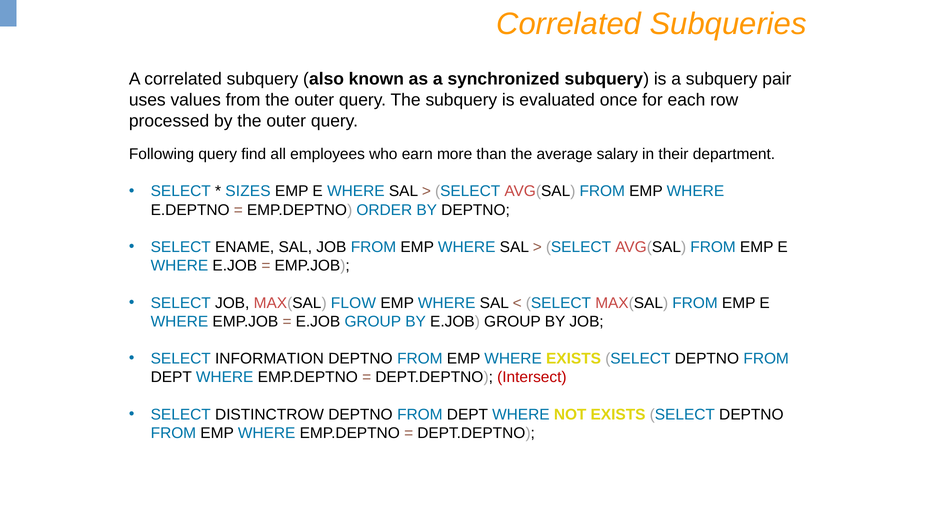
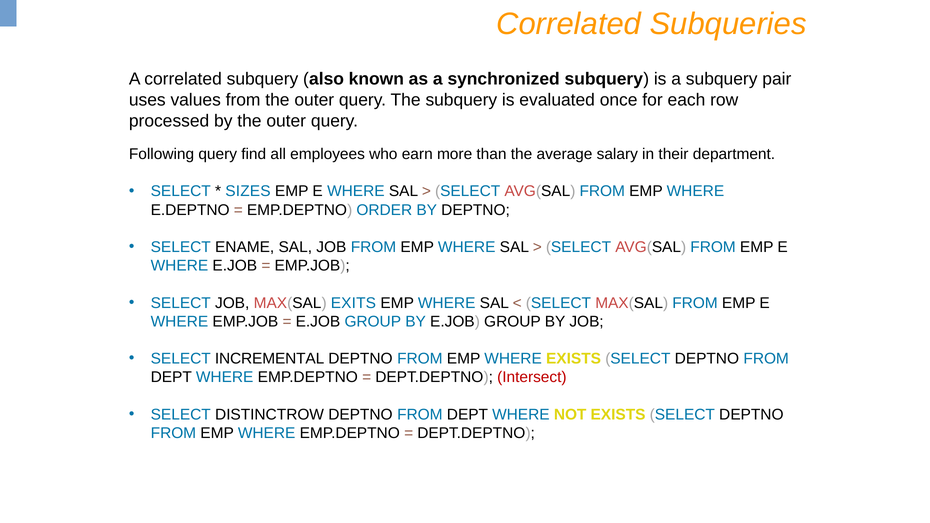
FLOW: FLOW -> EXITS
INFORMATION: INFORMATION -> INCREMENTAL
